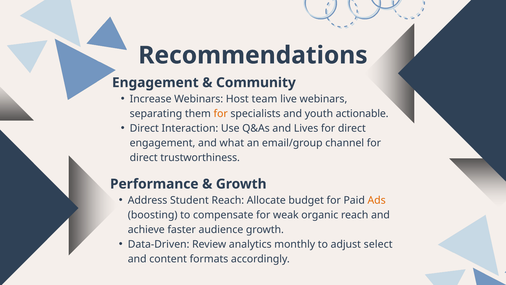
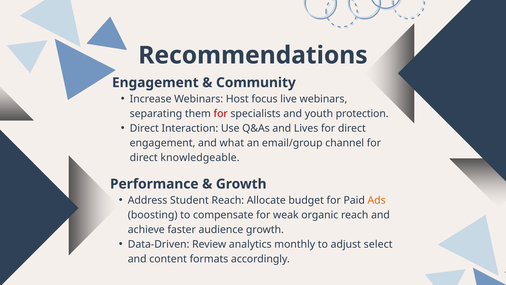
team: team -> focus
for at (221, 114) colour: orange -> red
actionable: actionable -> protection
trustworthiness: trustworthiness -> knowledgeable
